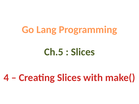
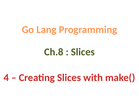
Ch.5: Ch.5 -> Ch.8
